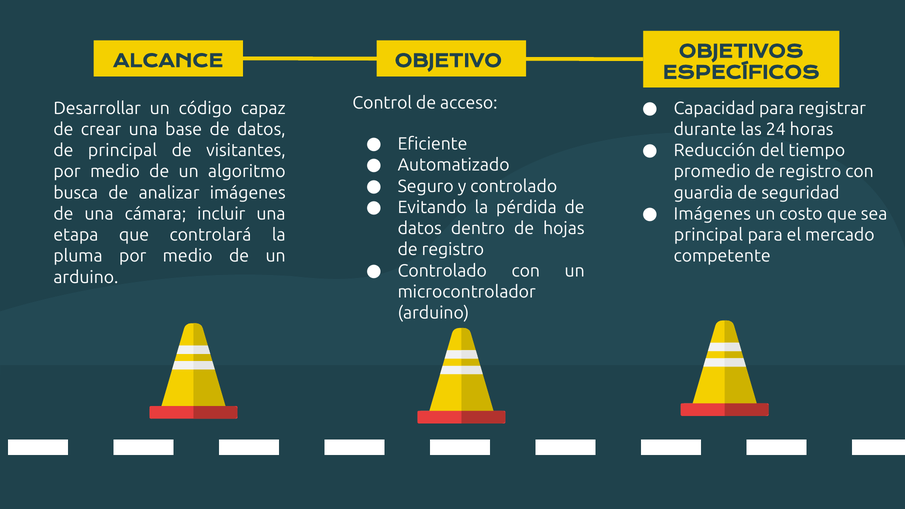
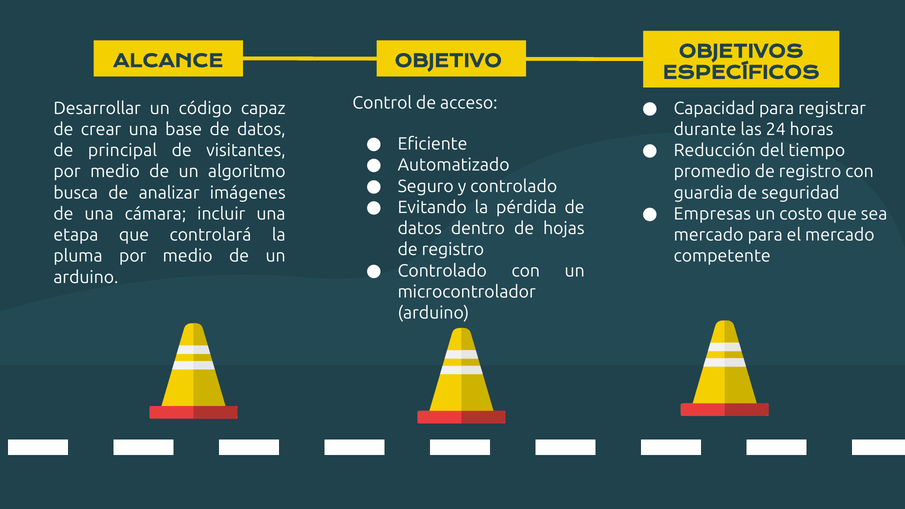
Imágenes at (712, 214): Imágenes -> Empresas
principal at (708, 235): principal -> mercado
